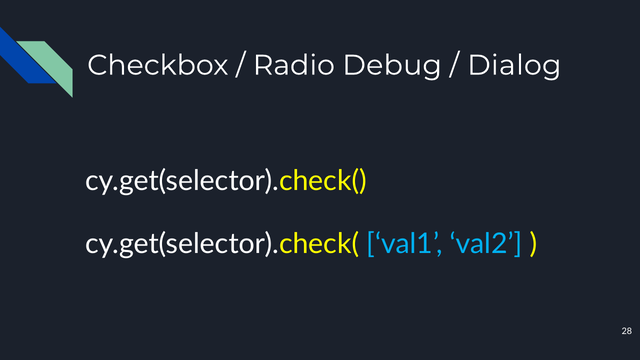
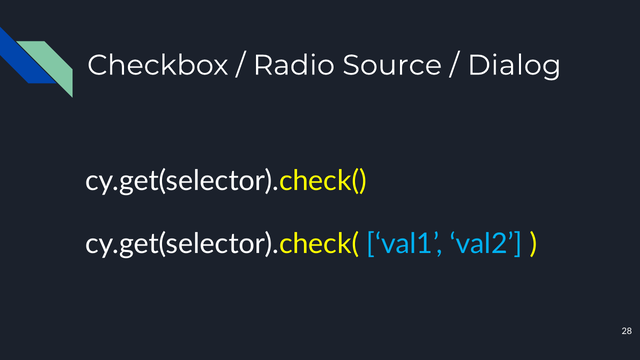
Debug: Debug -> Source
